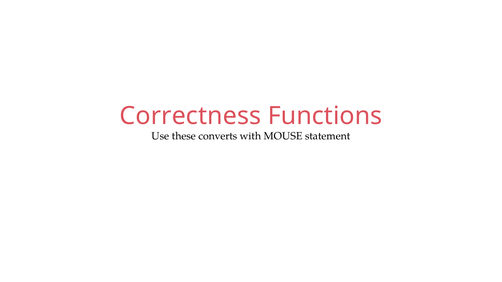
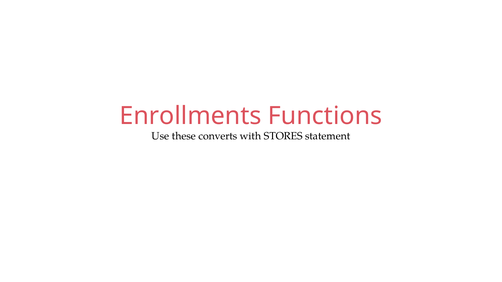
Correctness: Correctness -> Enrollments
MOUSE: MOUSE -> STORES
